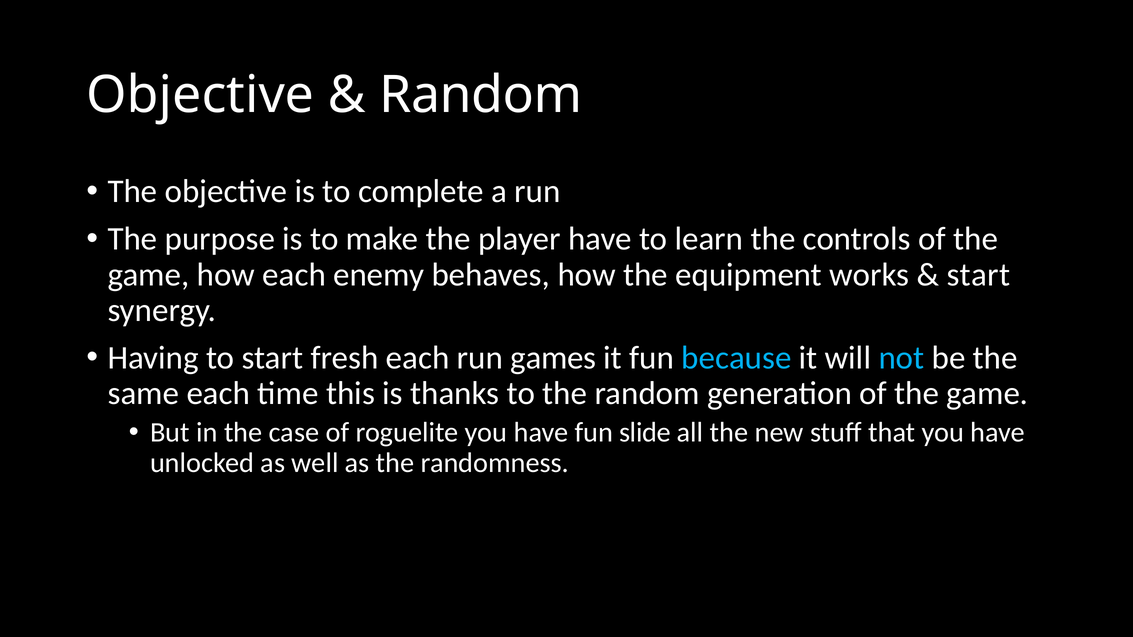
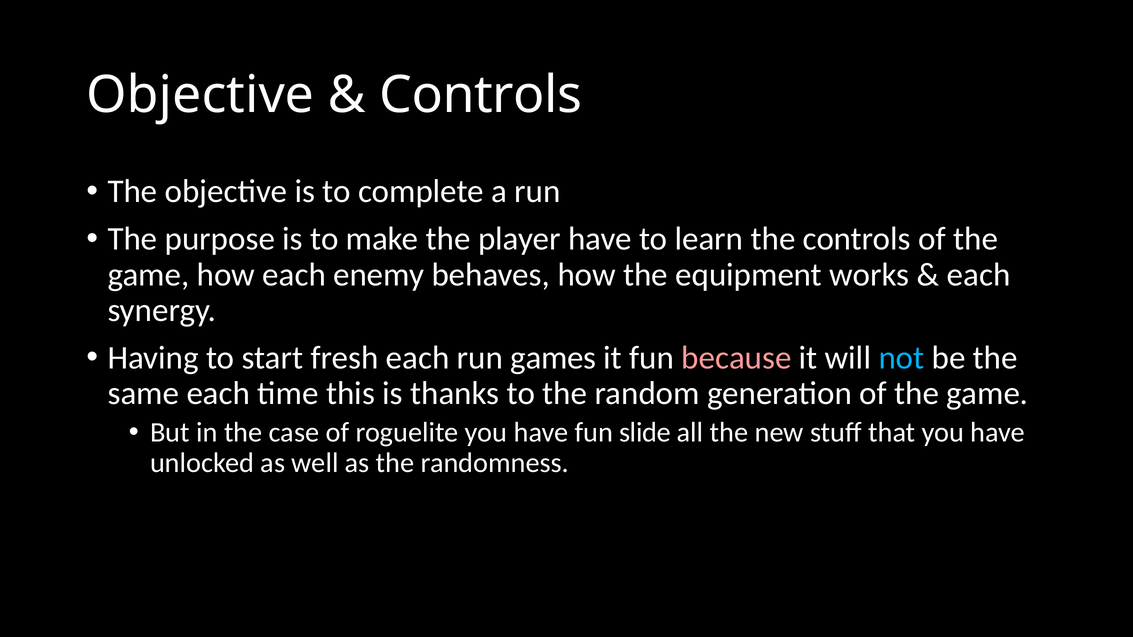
Random at (481, 95): Random -> Controls
start at (978, 275): start -> each
because colour: light blue -> pink
